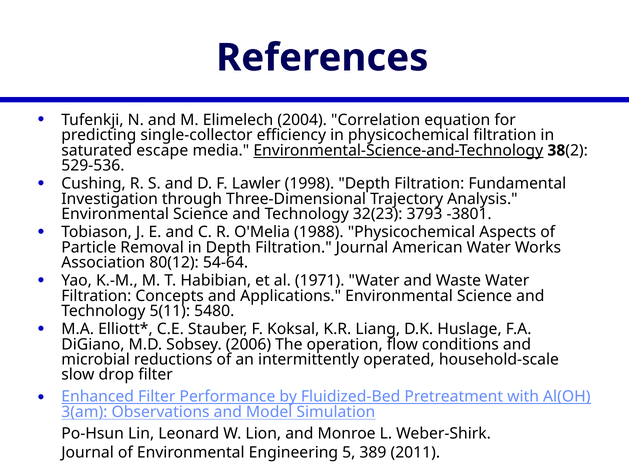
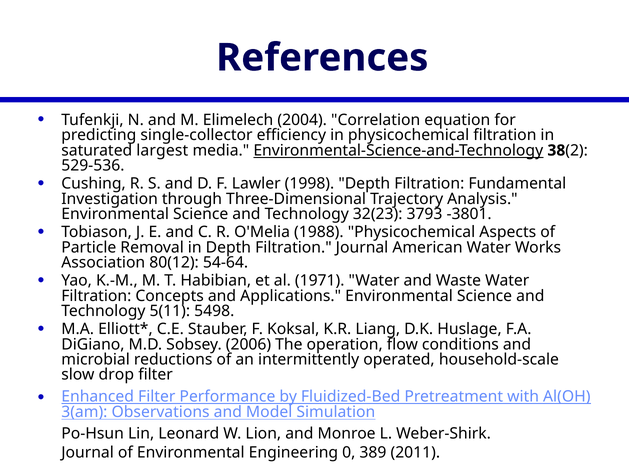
escape: escape -> largest
5480: 5480 -> 5498
5: 5 -> 0
